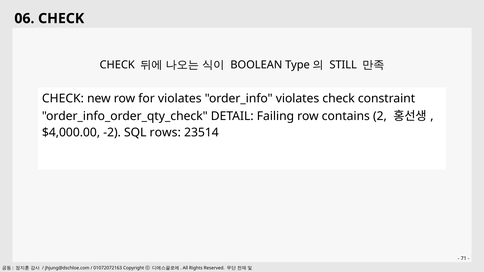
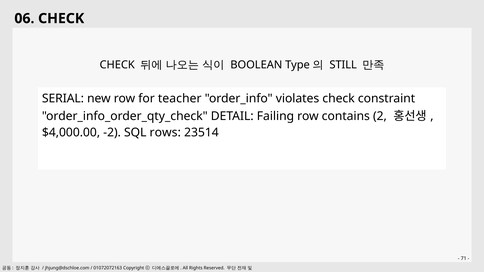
CHECK at (63, 99): CHECK -> SERIAL
for violates: violates -> teacher
